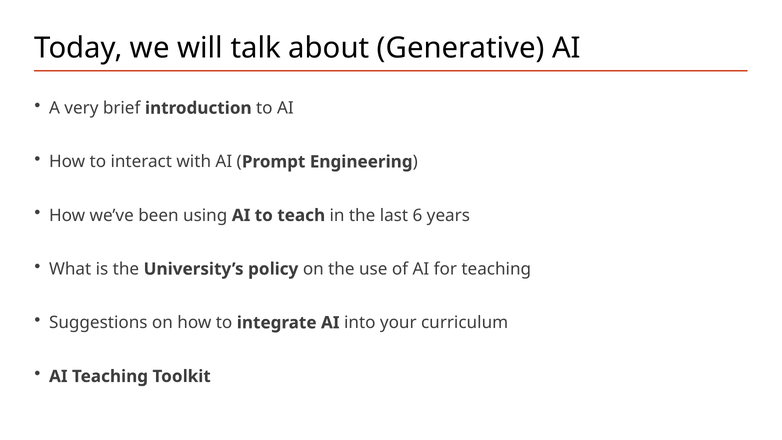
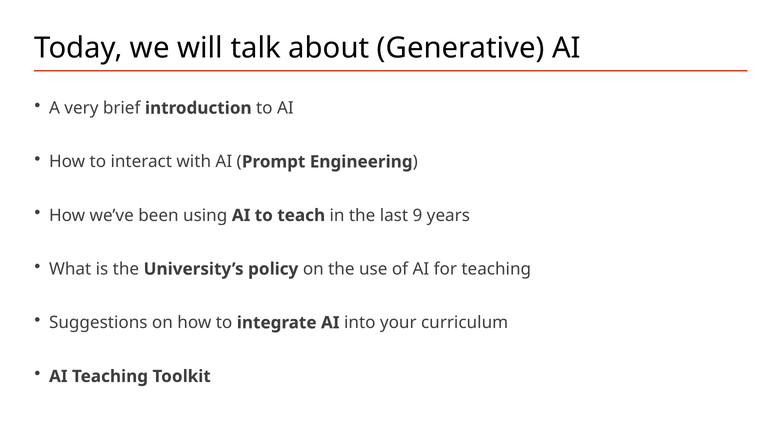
6: 6 -> 9
